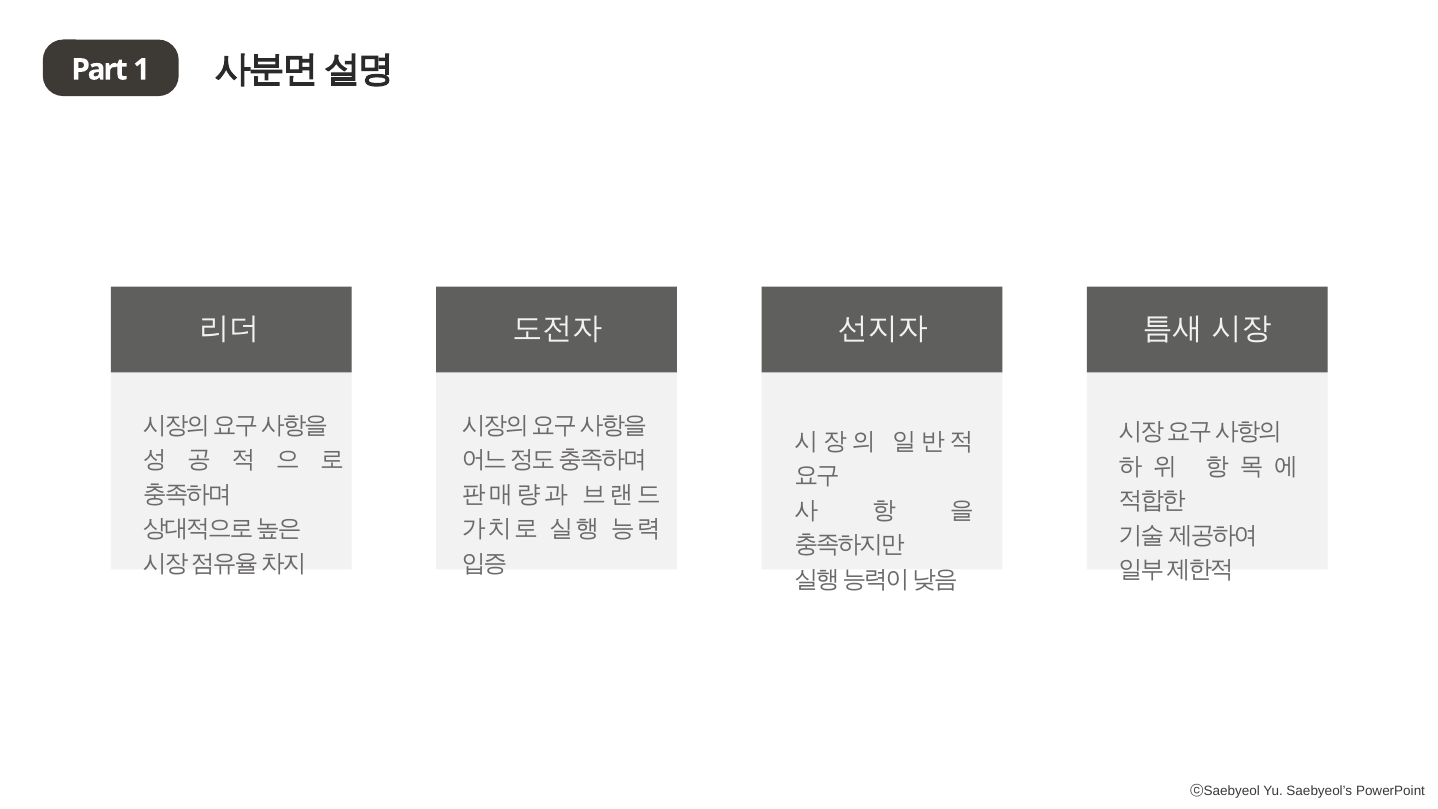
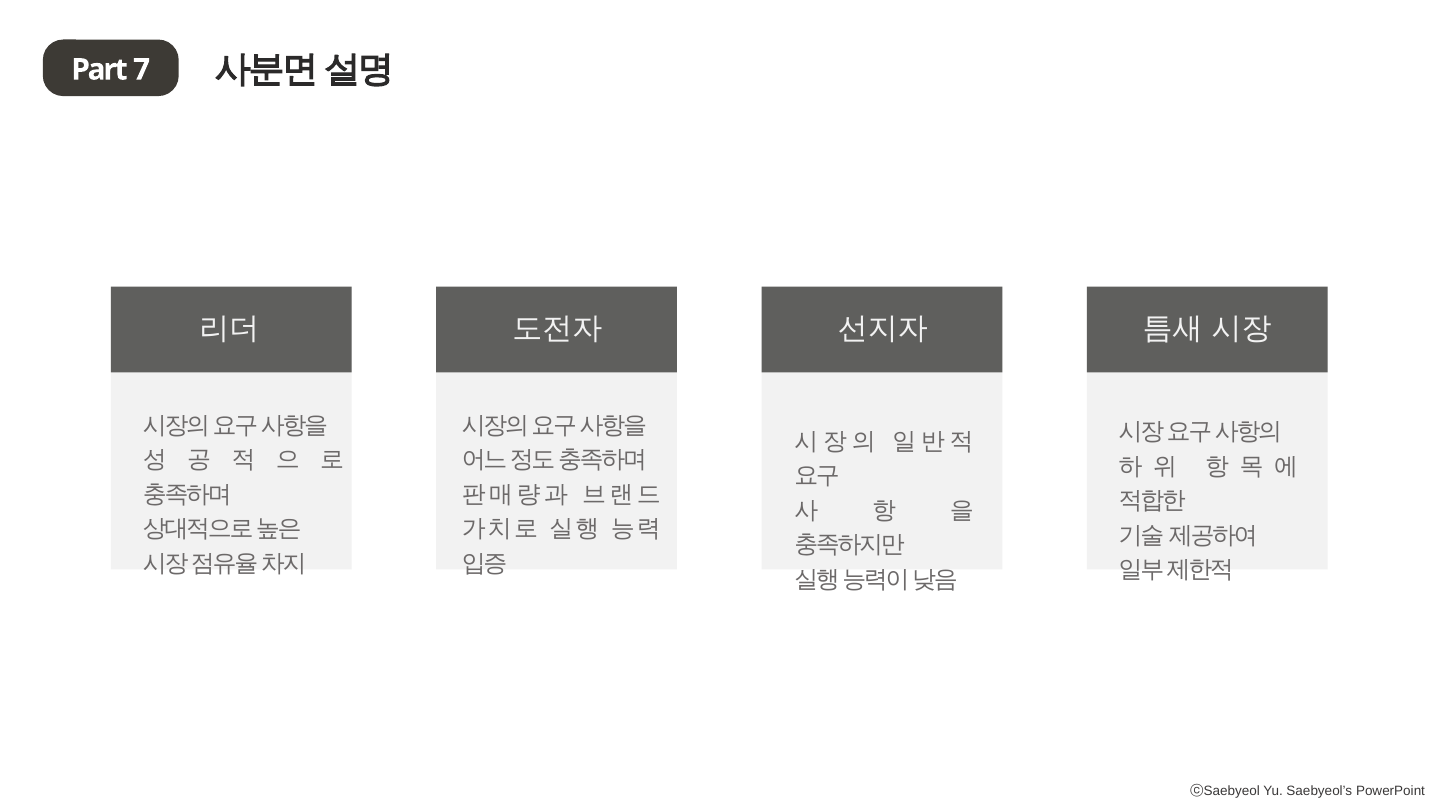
1: 1 -> 7
